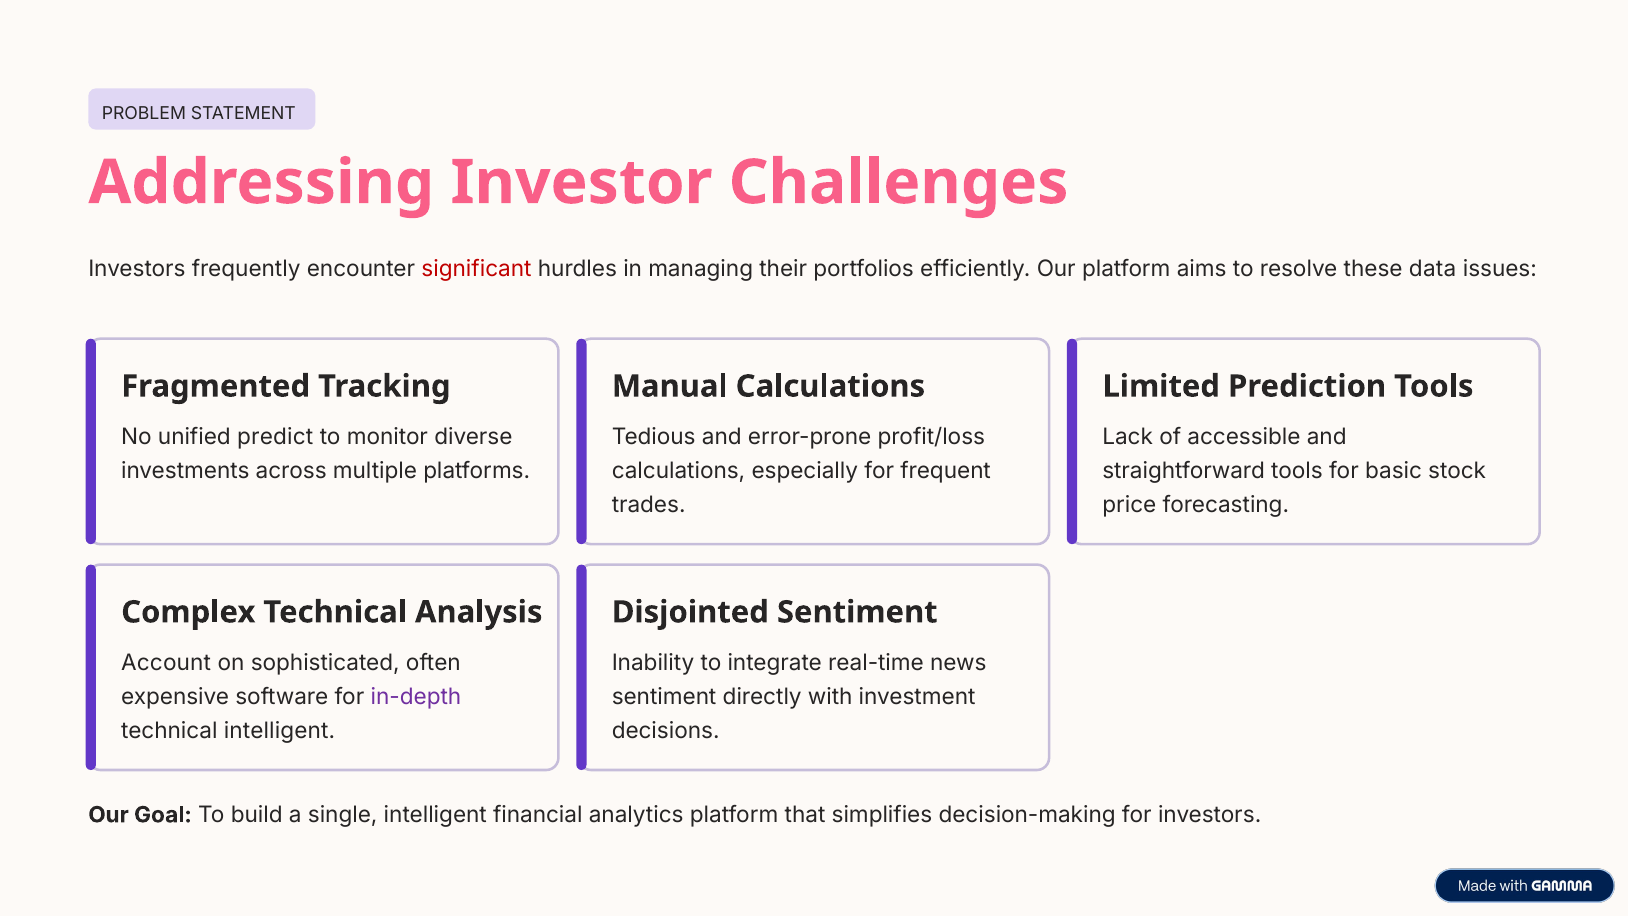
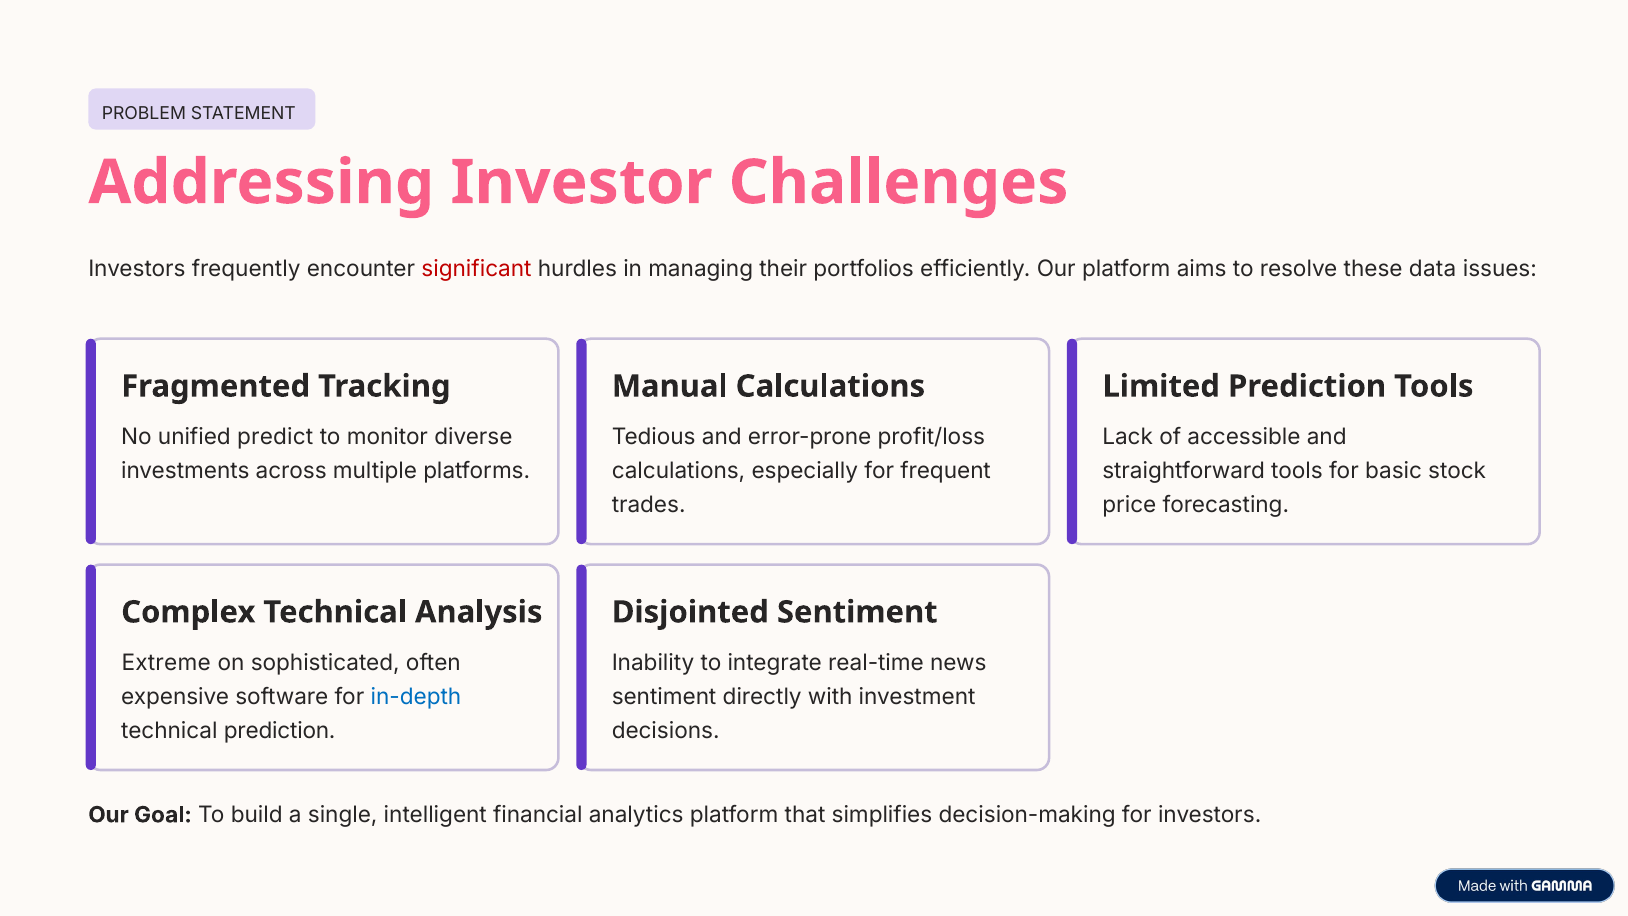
Account: Account -> Extreme
in-depth colour: purple -> blue
technical intelligent: intelligent -> prediction
